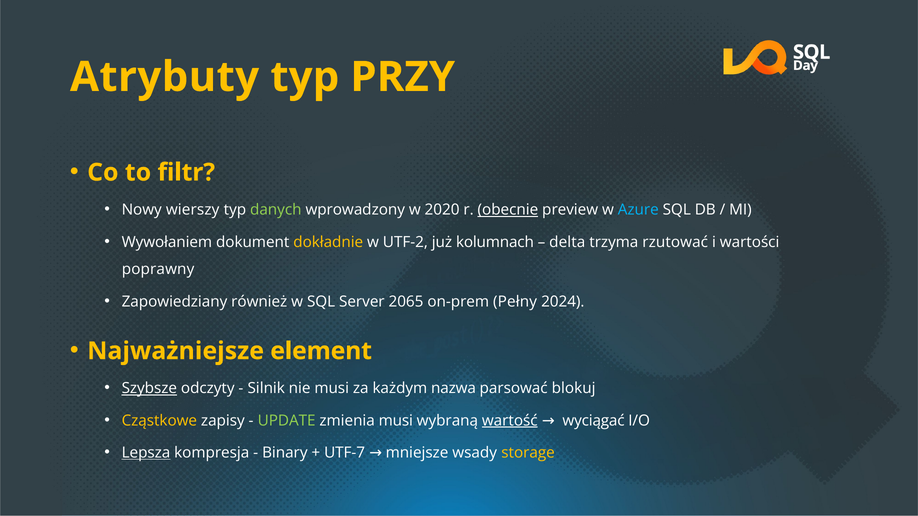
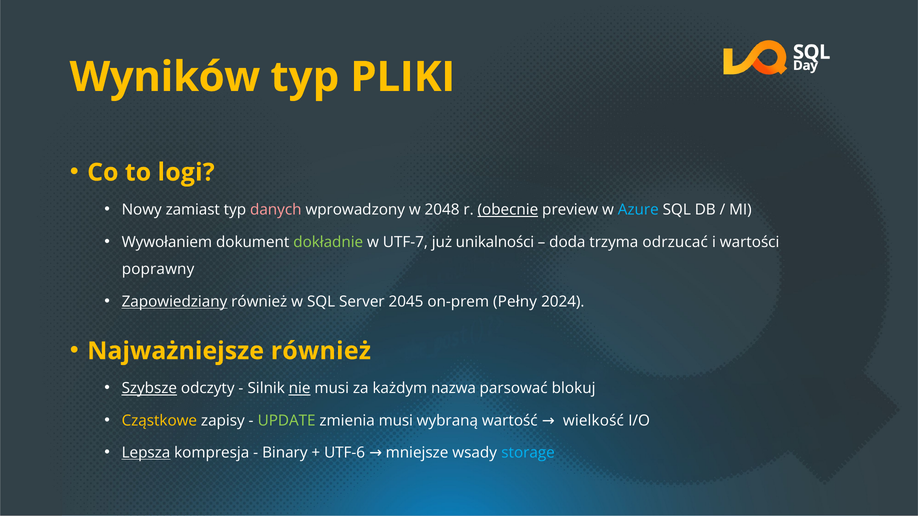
Atrybuty: Atrybuty -> Wyników
PRZY: PRZY -> PLIKI
filtr: filtr -> logi
wierszy: wierszy -> zamiast
danych colour: light green -> pink
2020: 2020 -> 2048
dokładnie colour: yellow -> light green
UTF-2: UTF-2 -> UTF-7
kolumnach: kolumnach -> unikalności
delta: delta -> doda
rzutować: rzutować -> odrzucać
Zapowiedziany underline: none -> present
2065: 2065 -> 2045
Najważniejsze element: element -> również
nie underline: none -> present
wartość underline: present -> none
wyciągać: wyciągać -> wielkość
UTF-7: UTF-7 -> UTF-6
storage colour: yellow -> light blue
